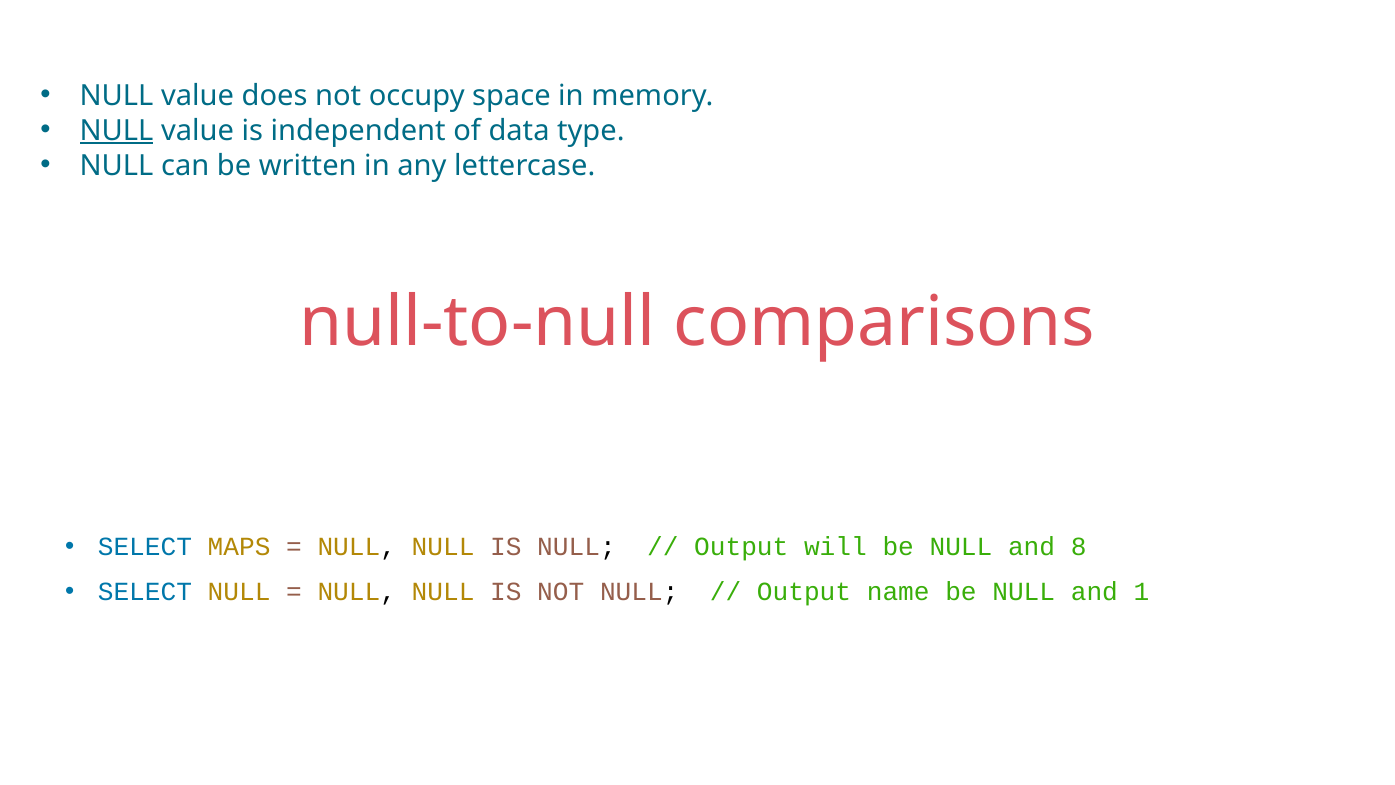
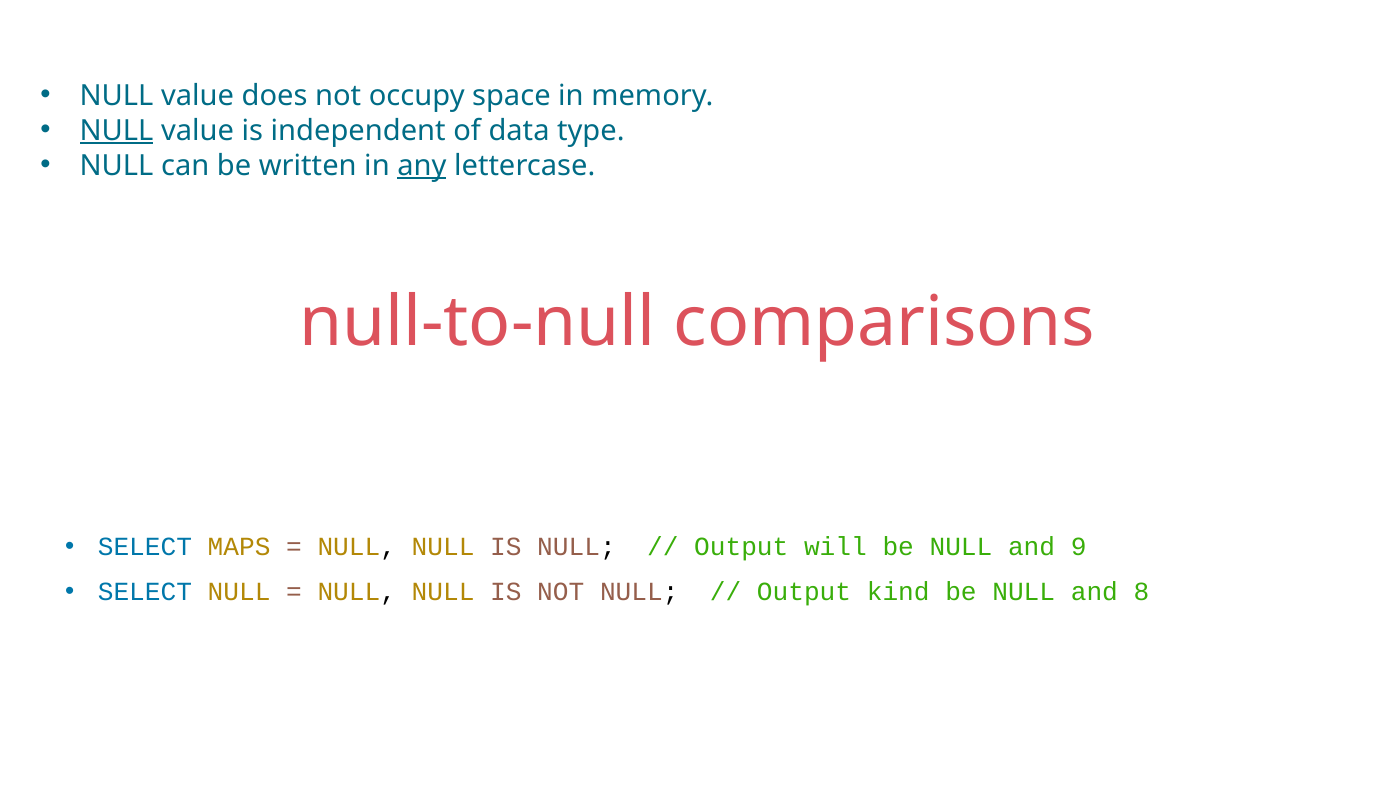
any underline: none -> present
8: 8 -> 9
name: name -> kind
1: 1 -> 8
